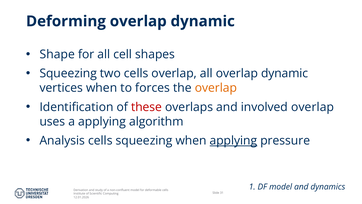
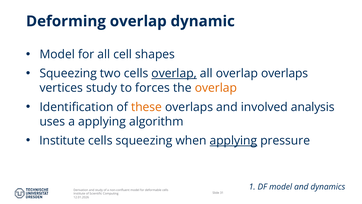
Shape at (57, 54): Shape -> Model
overlap at (174, 73) underline: none -> present
all overlap dynamic: dynamic -> overlaps
vertices when: when -> study
these colour: red -> orange
involved overlap: overlap -> analysis
Analysis at (62, 140): Analysis -> Institute
